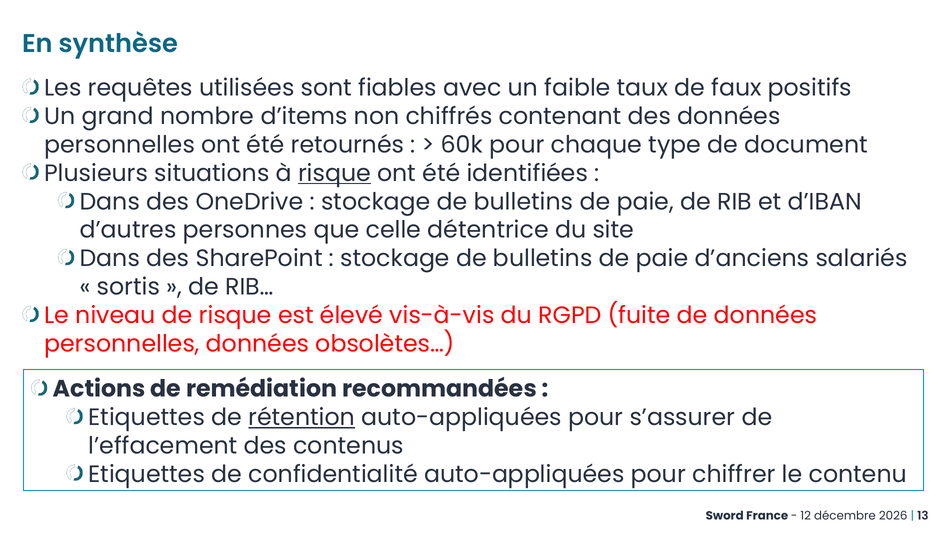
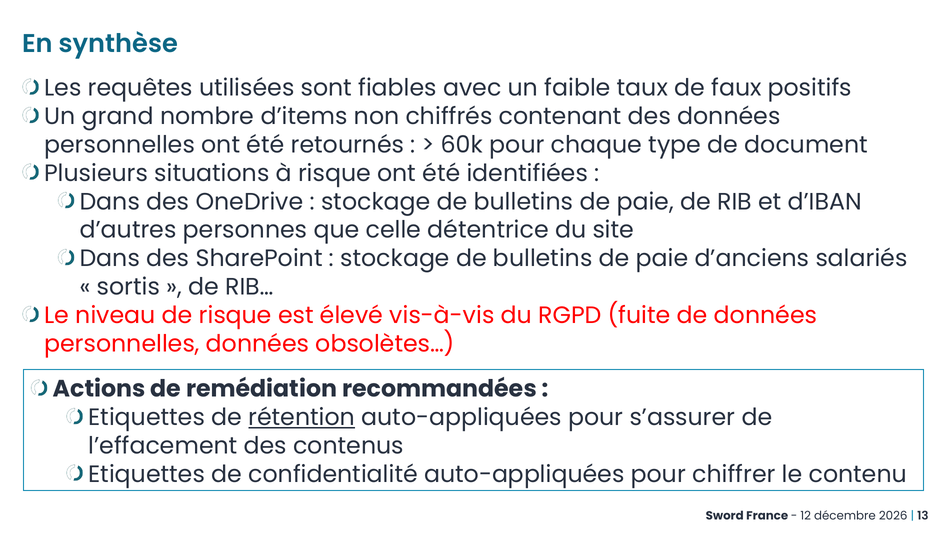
risque at (334, 173) underline: present -> none
